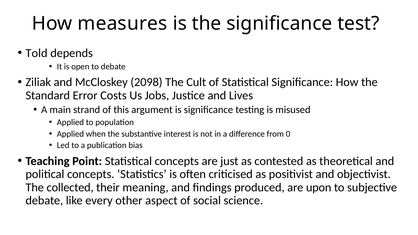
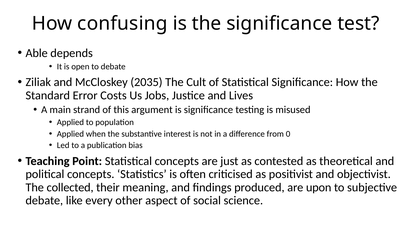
measures: measures -> confusing
Told: Told -> Able
2098: 2098 -> 2035
